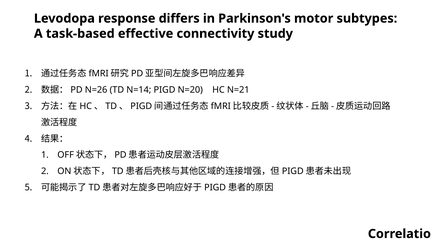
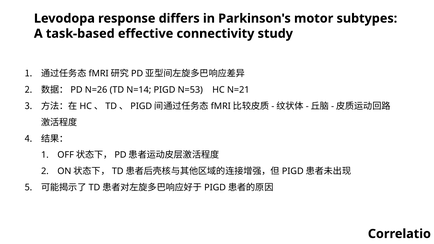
N=20: N=20 -> N=53
